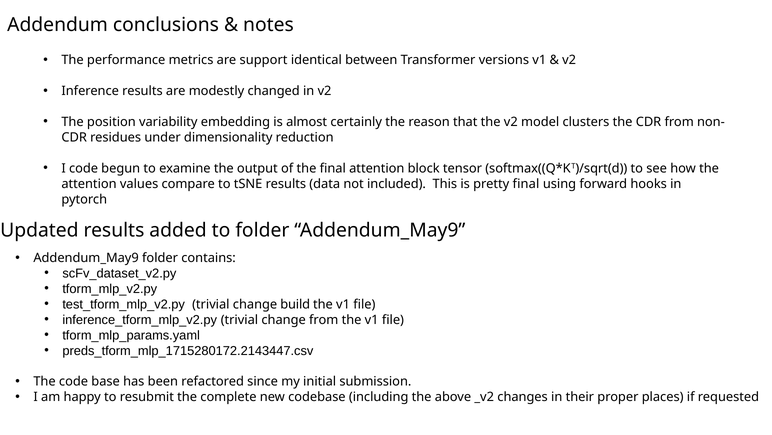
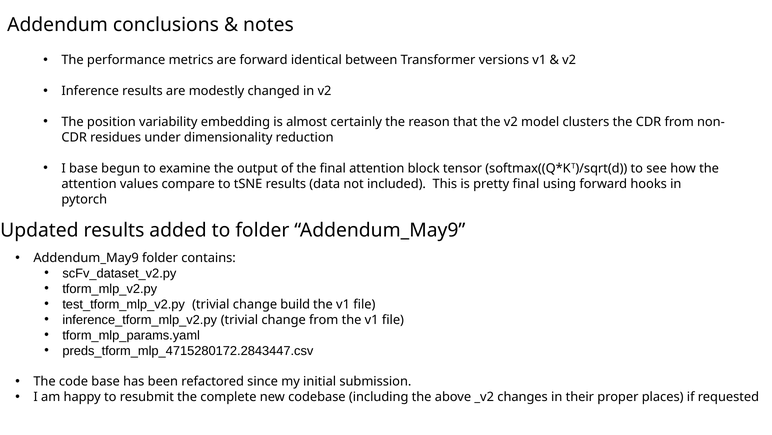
are support: support -> forward
I code: code -> base
preds_tform_mlp_1715280172.2143447.csv: preds_tform_mlp_1715280172.2143447.csv -> preds_tform_mlp_4715280172.2843447.csv
